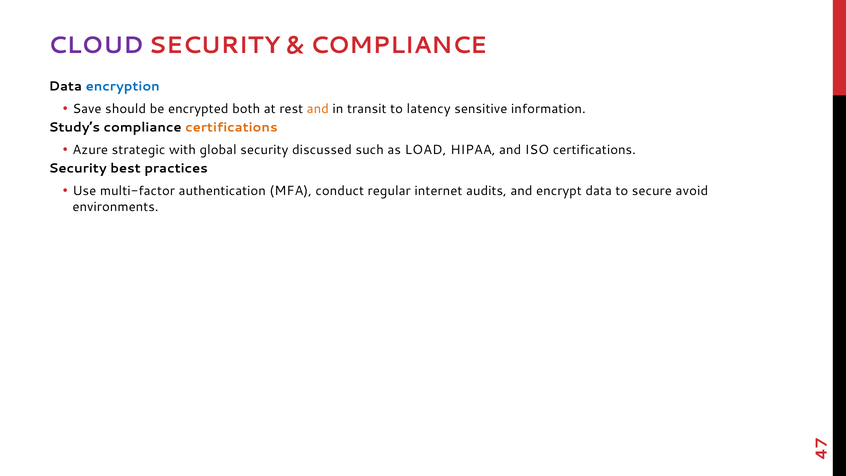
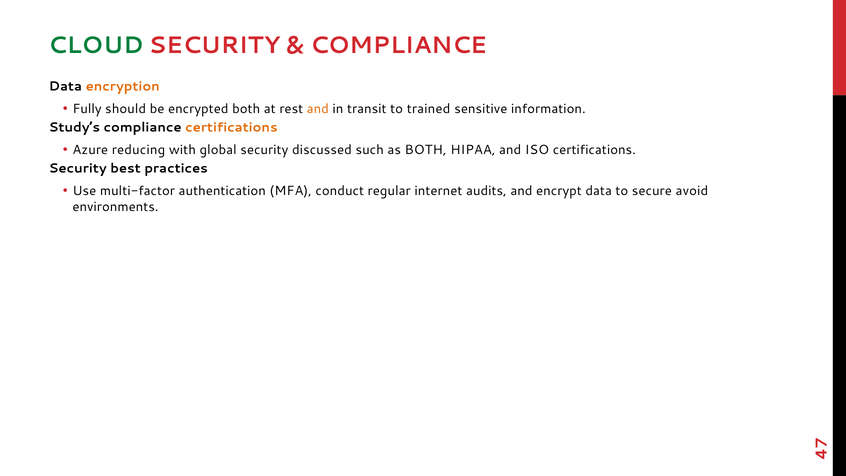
CLOUD colour: purple -> green
encryption colour: blue -> orange
Save: Save -> Fully
latency: latency -> trained
strategic: strategic -> reducing
as LOAD: LOAD -> BOTH
